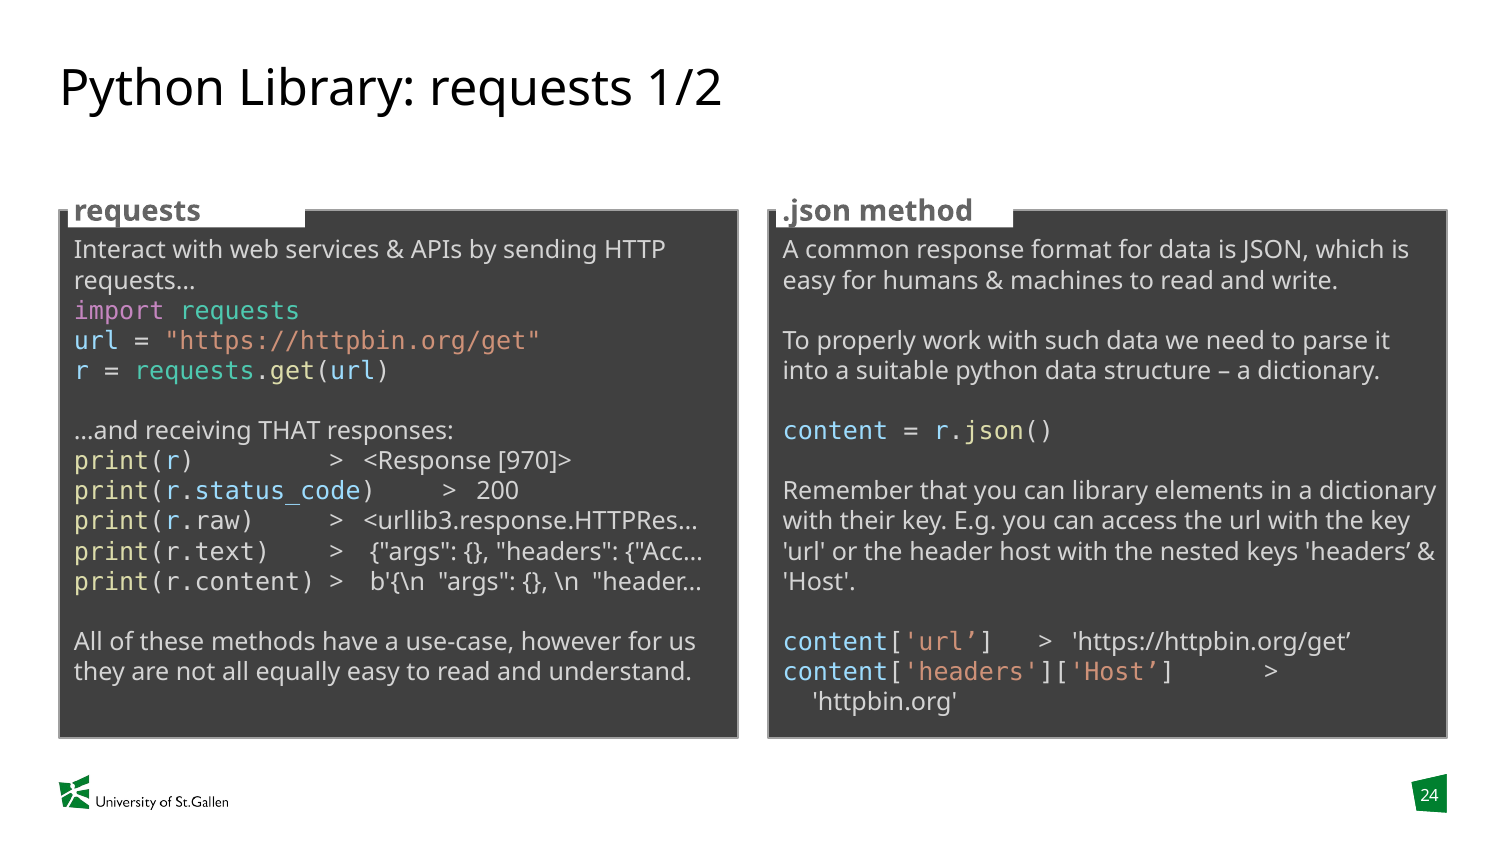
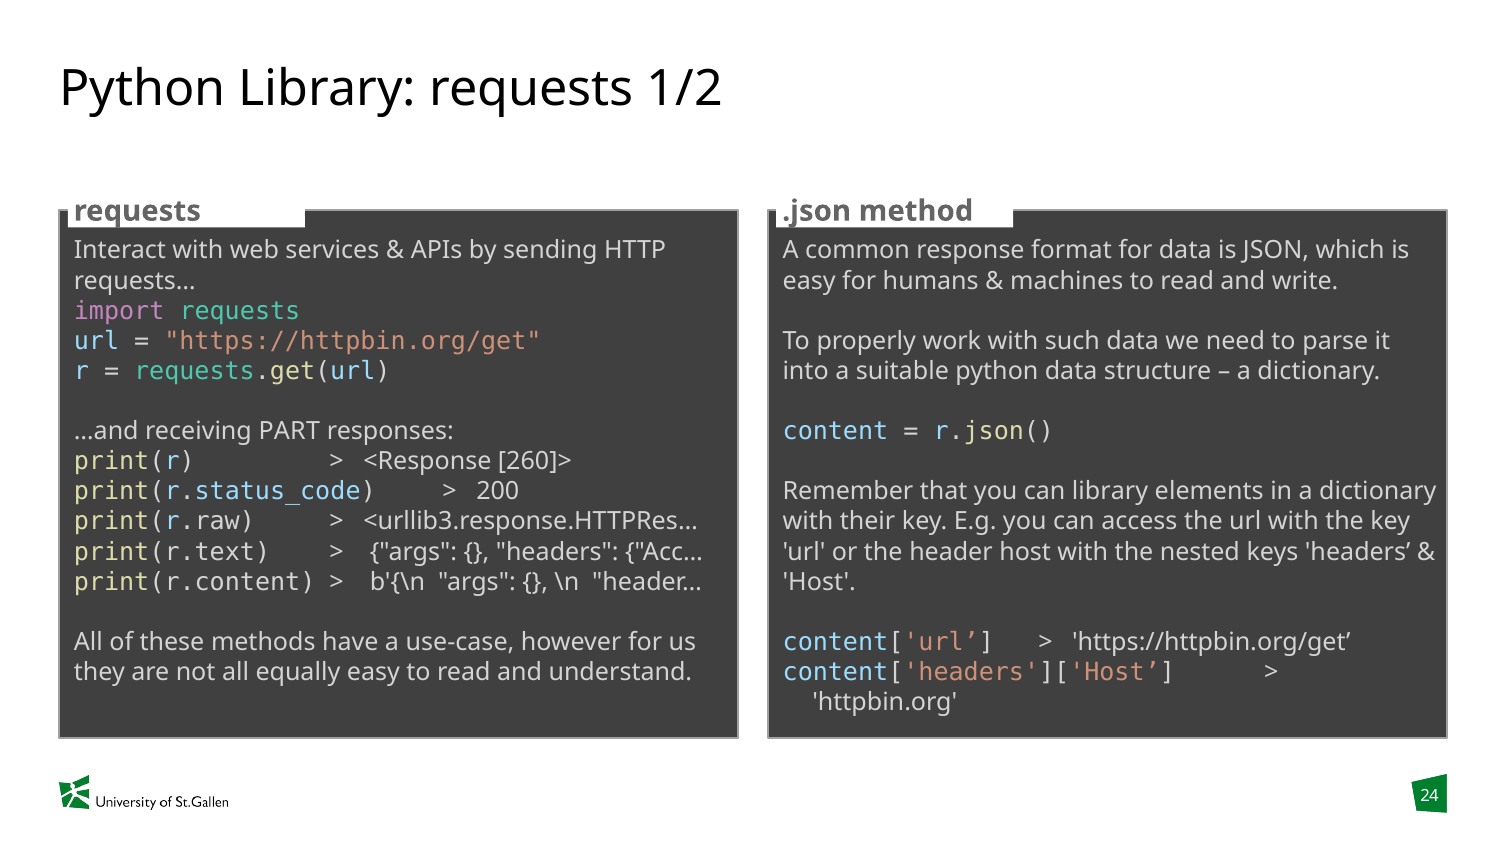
receiving THAT: THAT -> PART
970]>: 970]> -> 260]>
